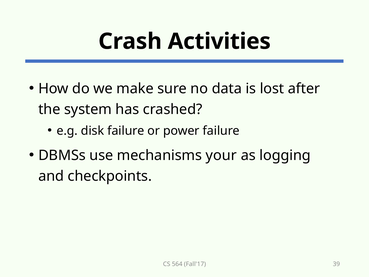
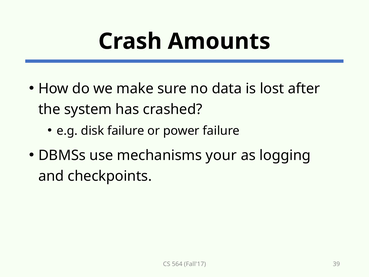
Activities: Activities -> Amounts
